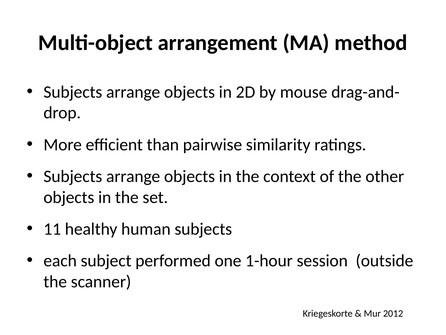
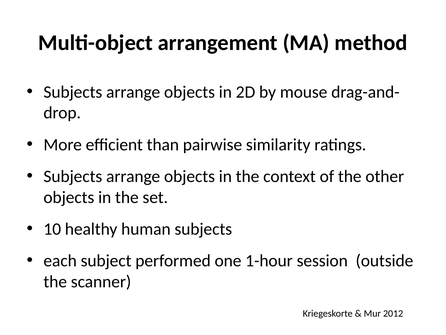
11: 11 -> 10
